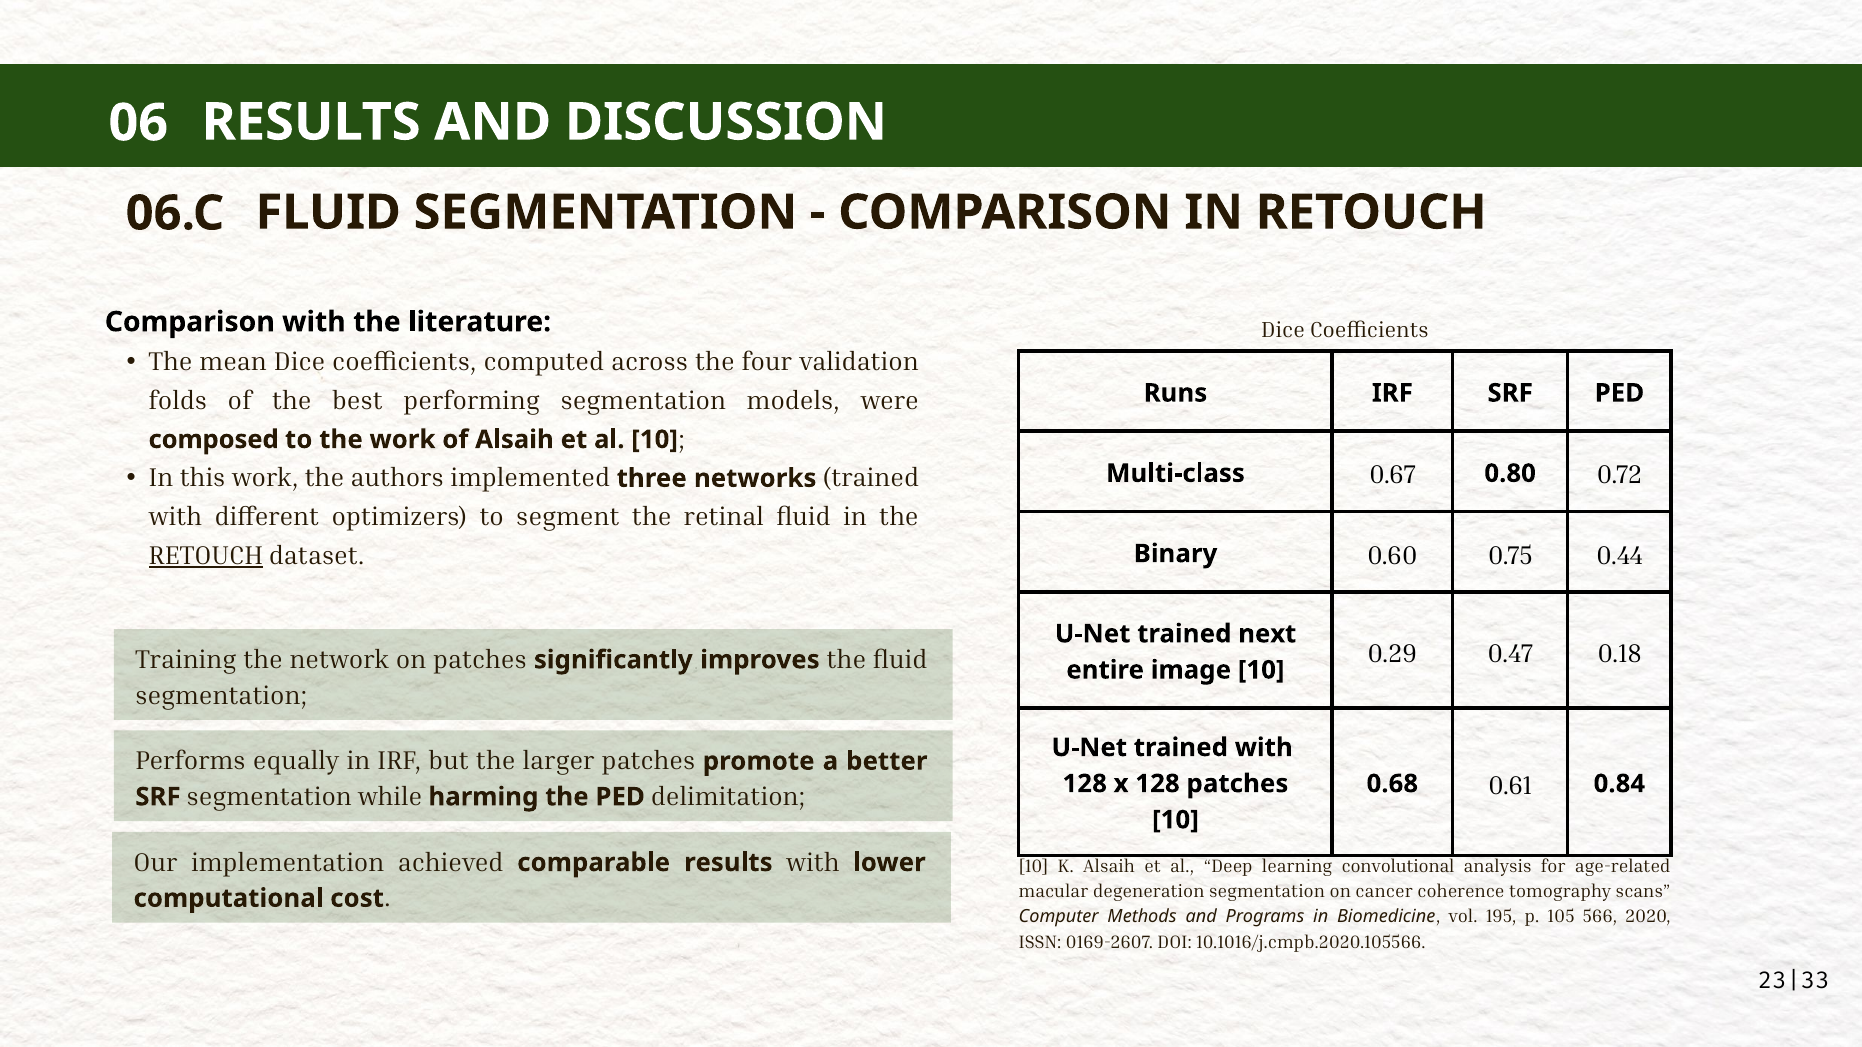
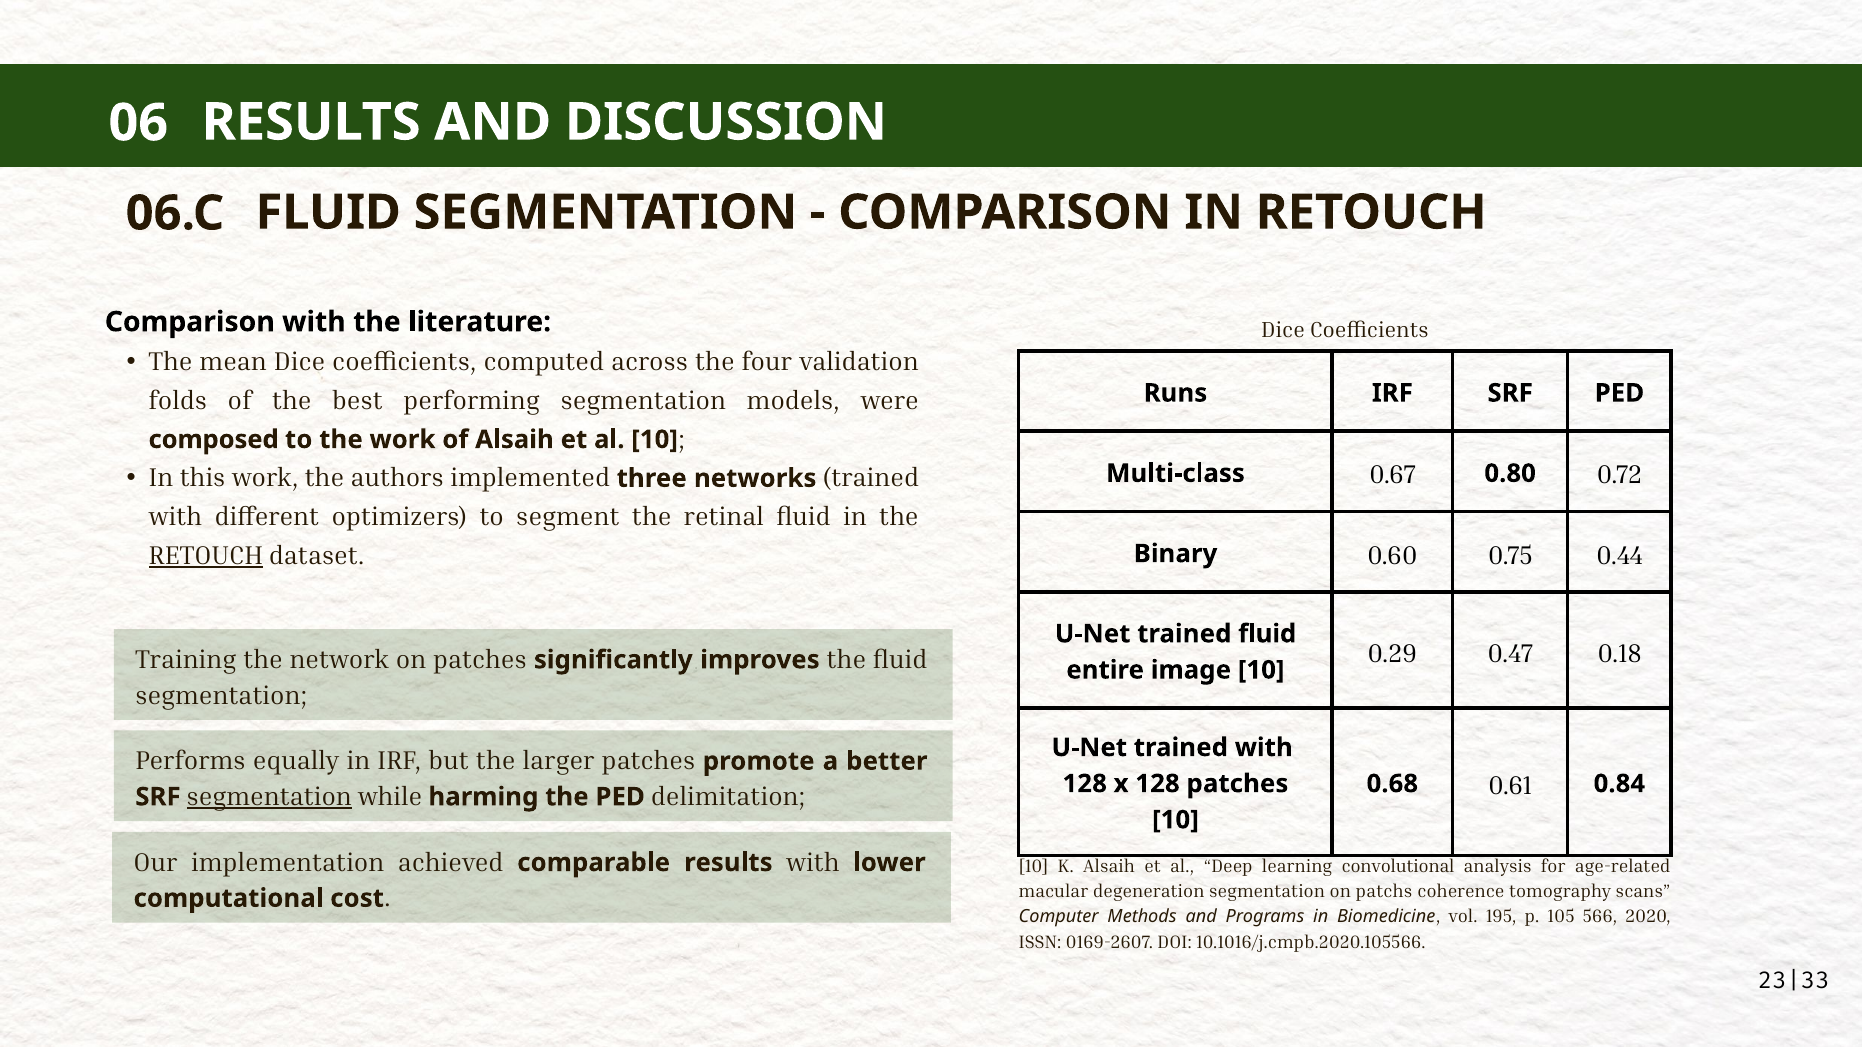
trained next: next -> fluid
segmentation at (269, 797) underline: none -> present
cancer: cancer -> patchs
